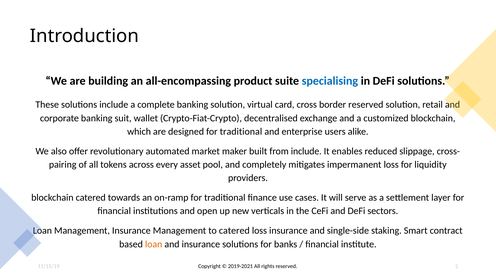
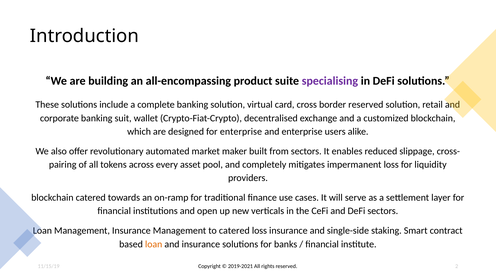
specialising colour: blue -> purple
designed for traditional: traditional -> enterprise
from include: include -> sectors
